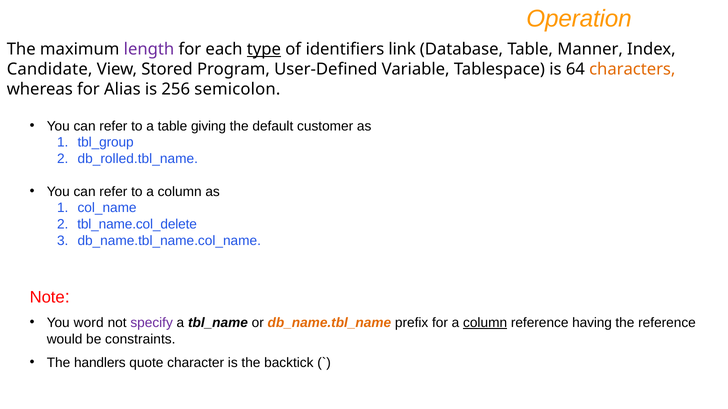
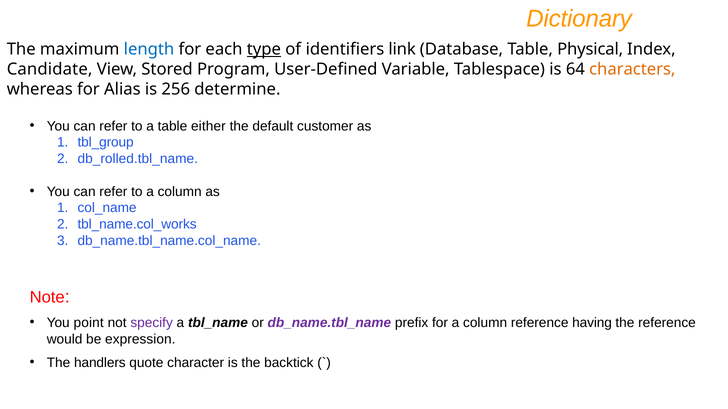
Operation: Operation -> Dictionary
length colour: purple -> blue
Manner: Manner -> Physical
semicolon: semicolon -> determine
giving: giving -> either
tbl_name.col_delete: tbl_name.col_delete -> tbl_name.col_works
word: word -> point
db_name.tbl_name colour: orange -> purple
column at (485, 323) underline: present -> none
constraints: constraints -> expression
